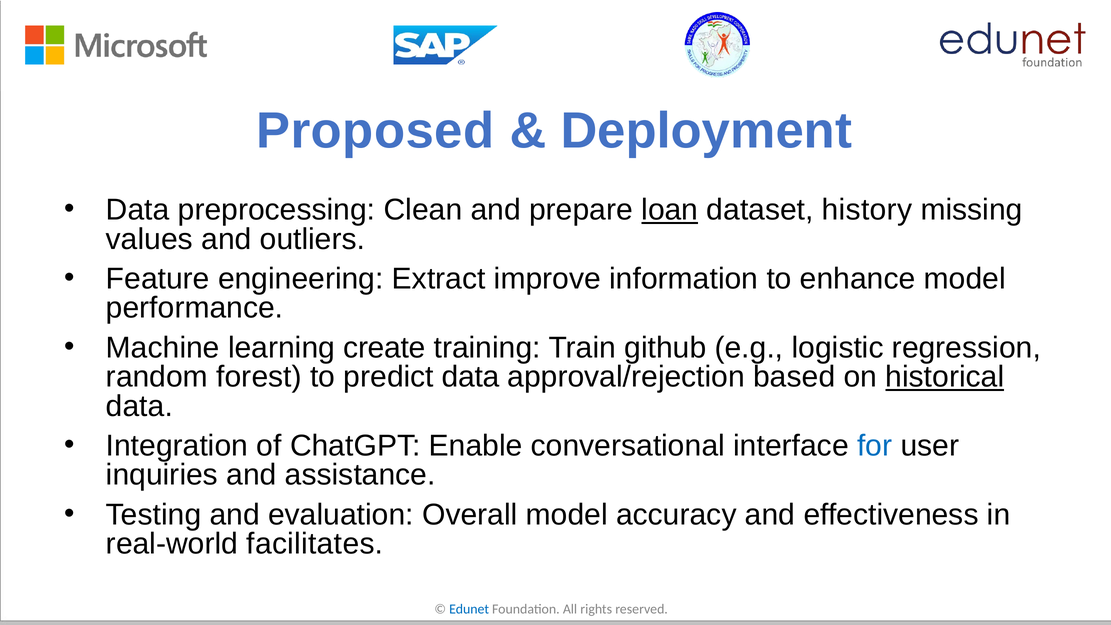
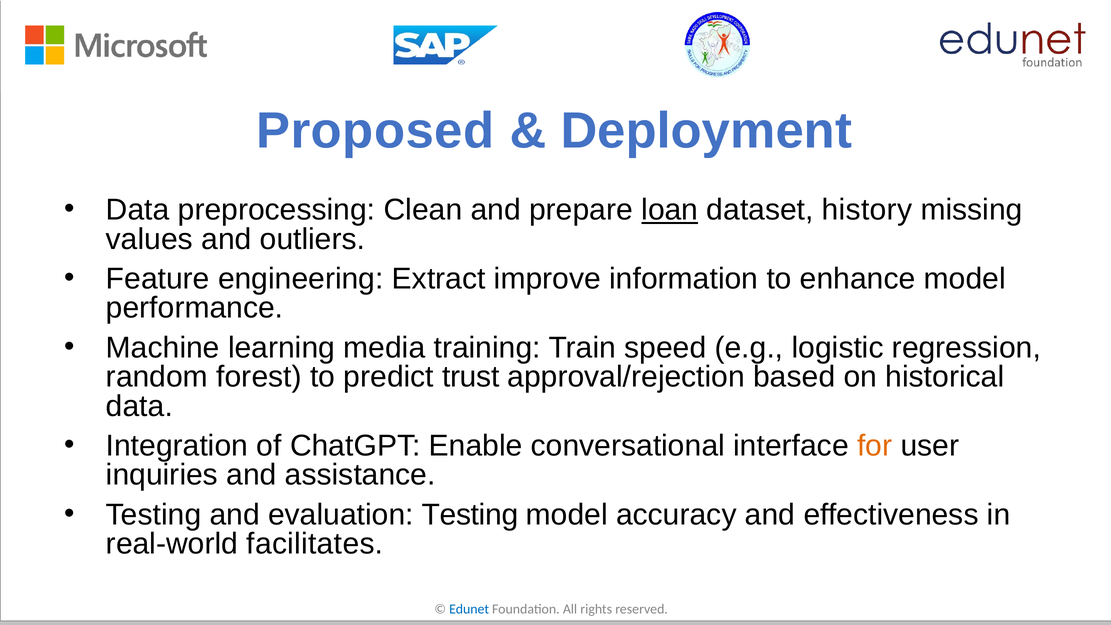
create: create -> media
github: github -> speed
predict data: data -> trust
historical underline: present -> none
for colour: blue -> orange
evaluation Overall: Overall -> Testing
